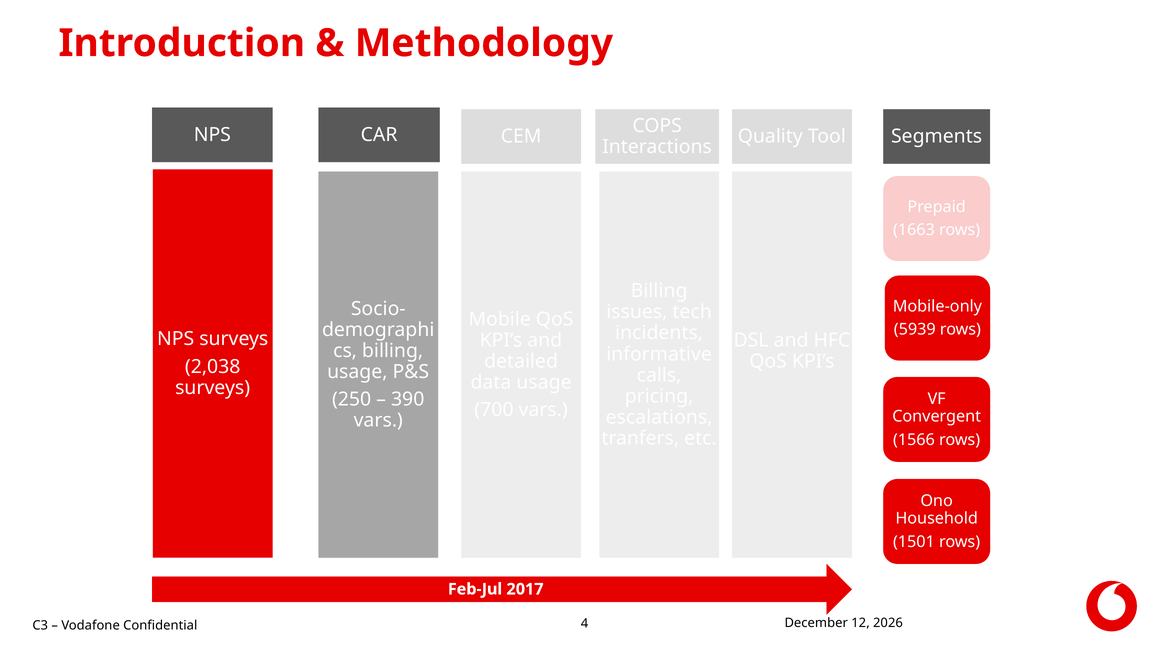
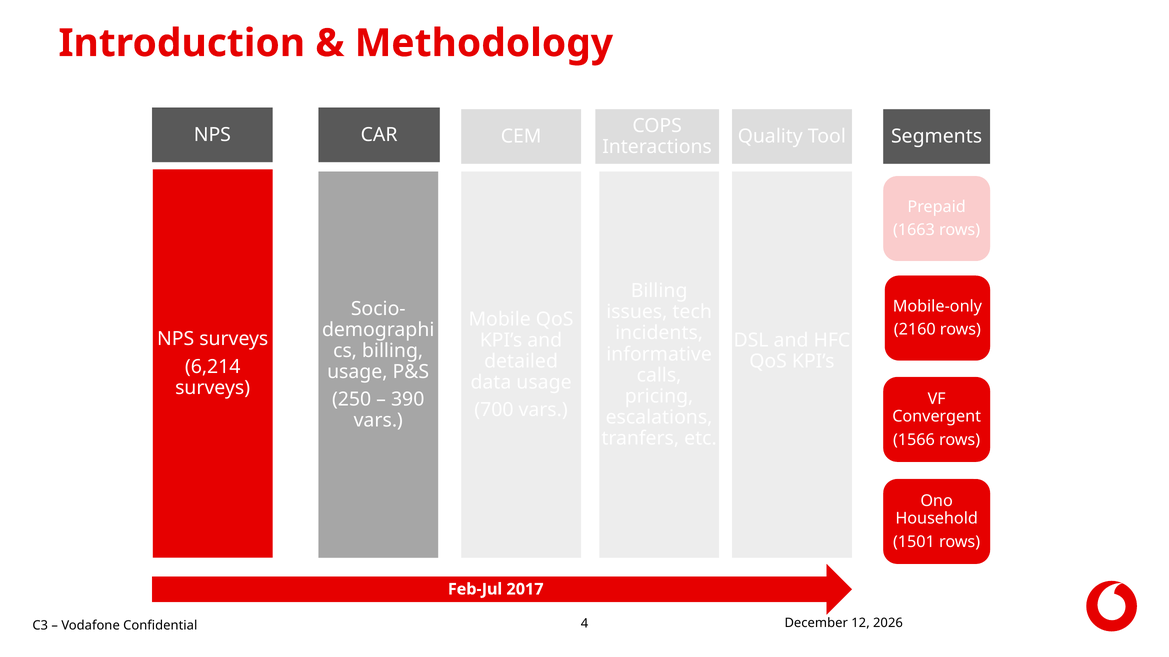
5939: 5939 -> 2160
2,038: 2,038 -> 6,214
